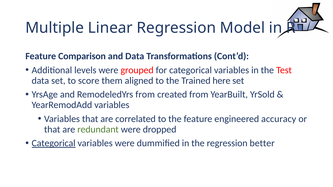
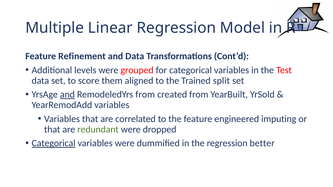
Comparison: Comparison -> Refinement
here: here -> split
and at (67, 95) underline: none -> present
accuracy: accuracy -> imputing
